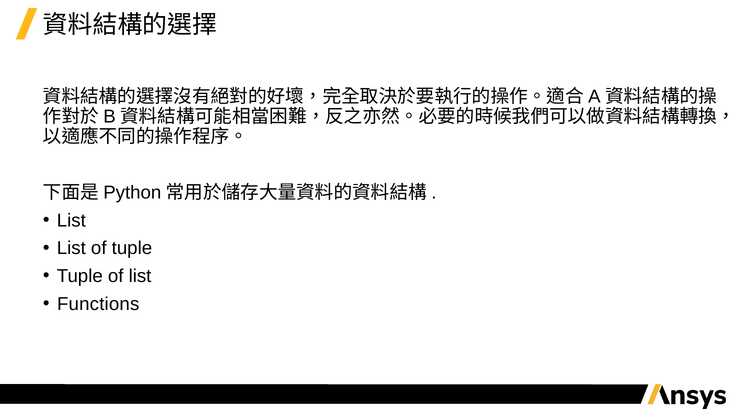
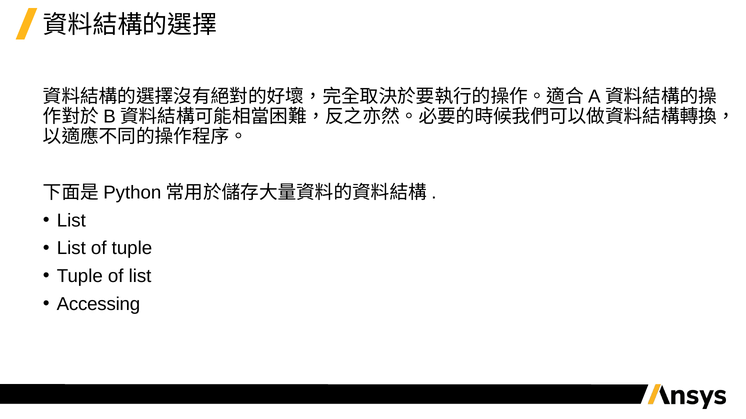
Functions: Functions -> Accessing
